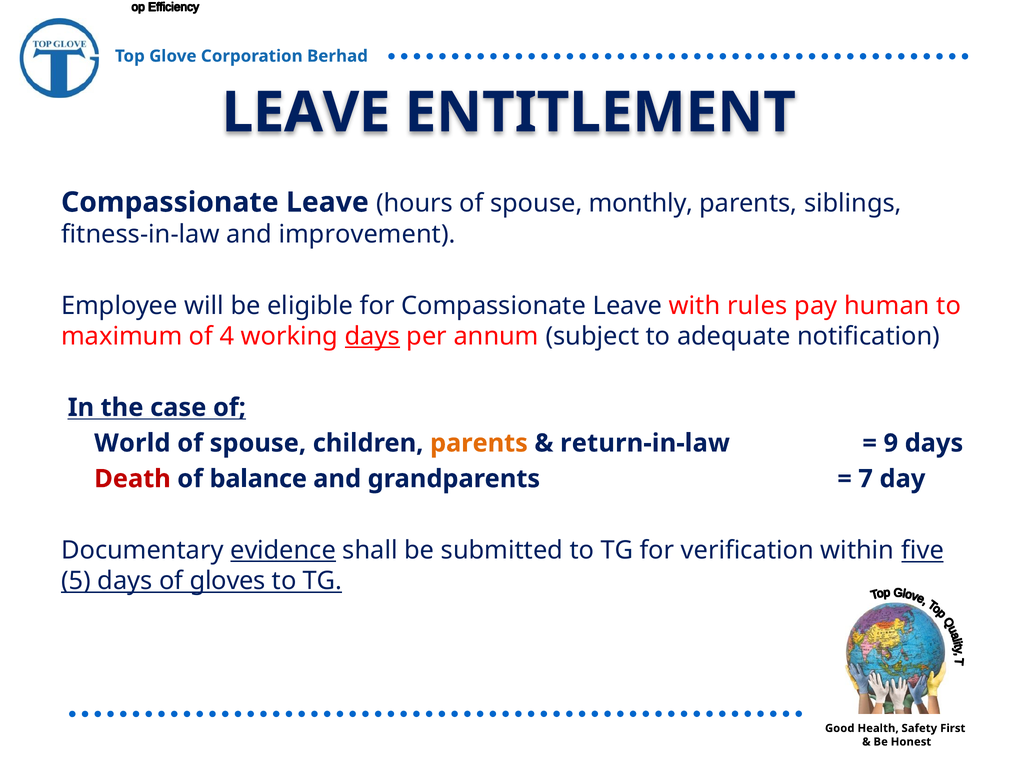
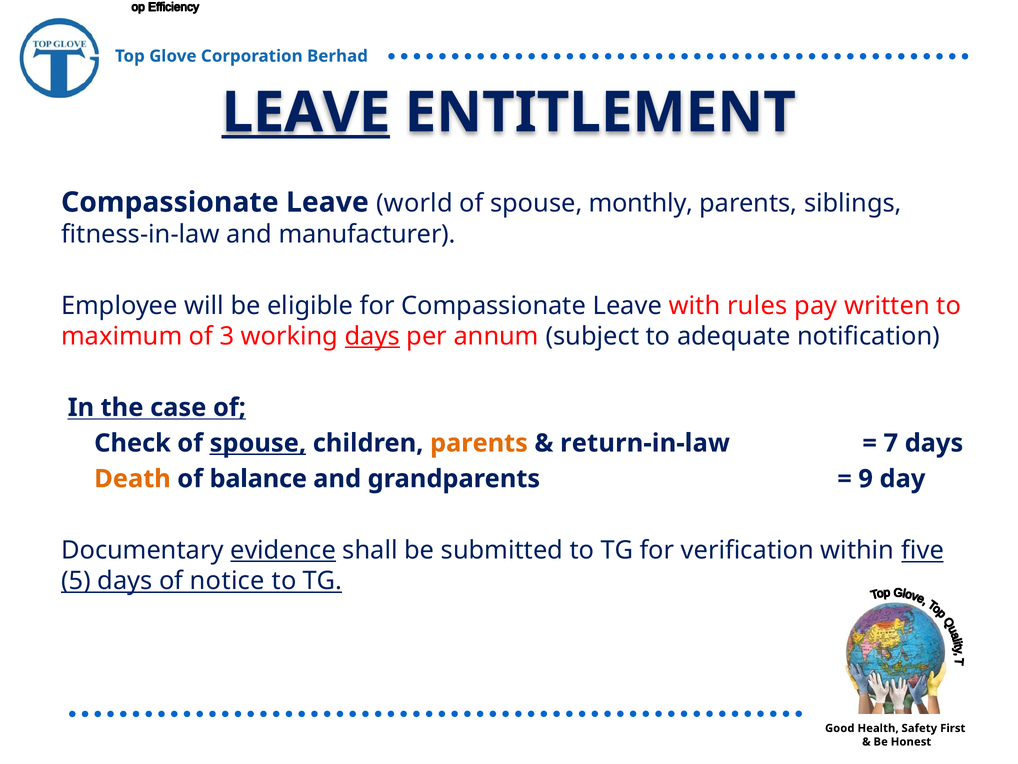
LEAVE at (306, 113) underline: none -> present
hours: hours -> world
improvement: improvement -> manufacturer
human: human -> written
4: 4 -> 3
World: World -> Check
spouse at (258, 443) underline: none -> present
9: 9 -> 7
Death colour: red -> orange
7: 7 -> 9
gloves: gloves -> notice
